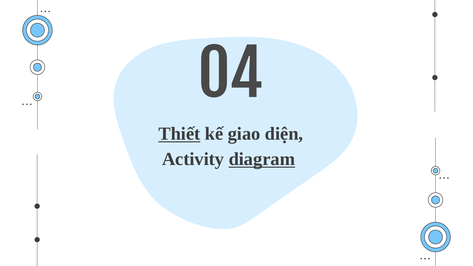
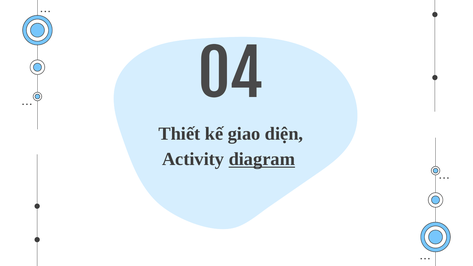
Thiết underline: present -> none
